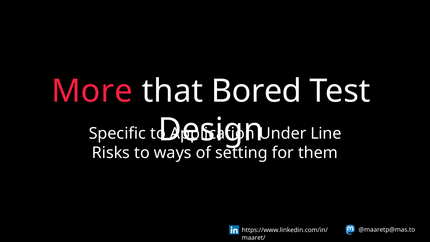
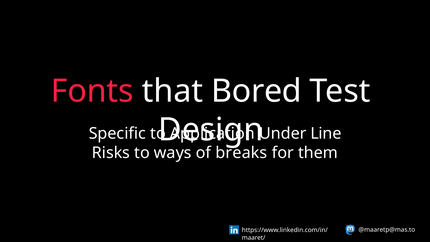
More: More -> Fonts
setting: setting -> breaks
